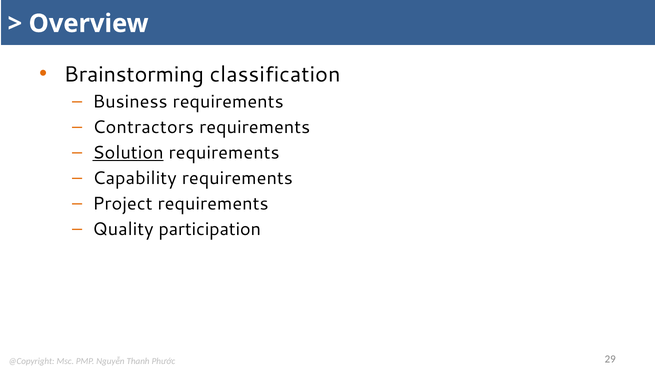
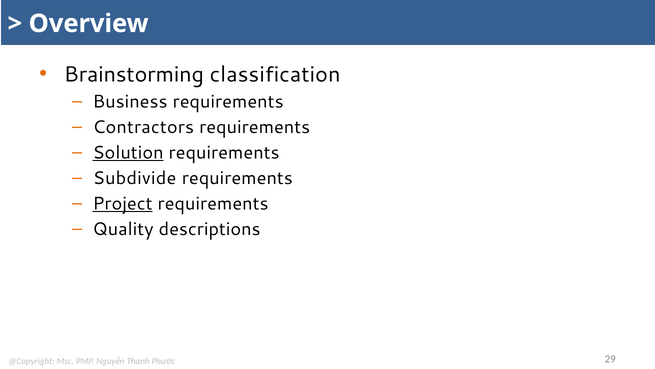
Capability: Capability -> Subdivide
Project underline: none -> present
participation: participation -> descriptions
